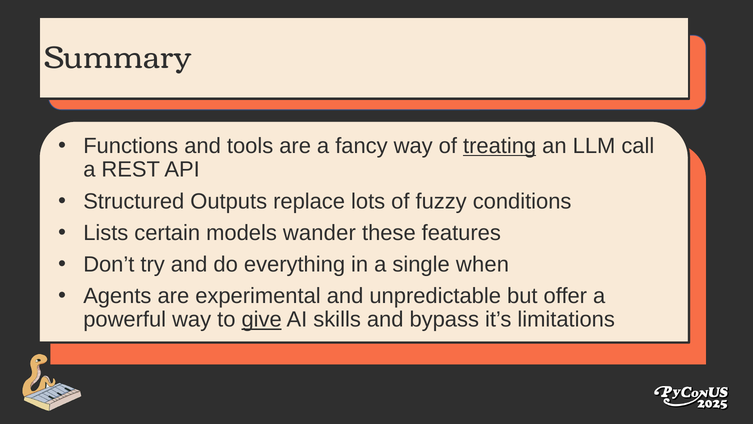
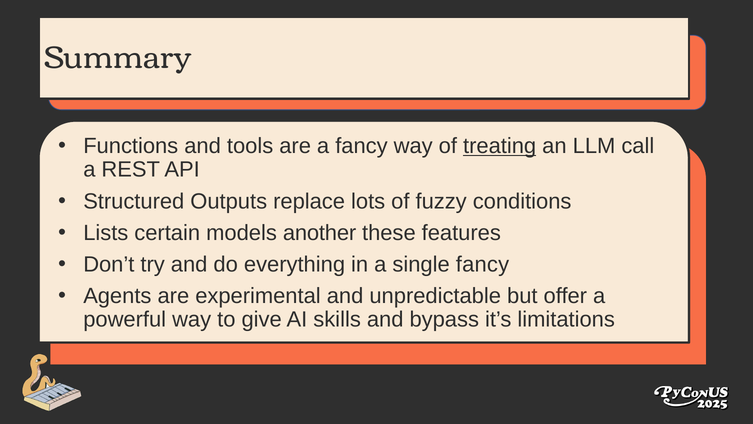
wander: wander -> another
single when: when -> fancy
give underline: present -> none
